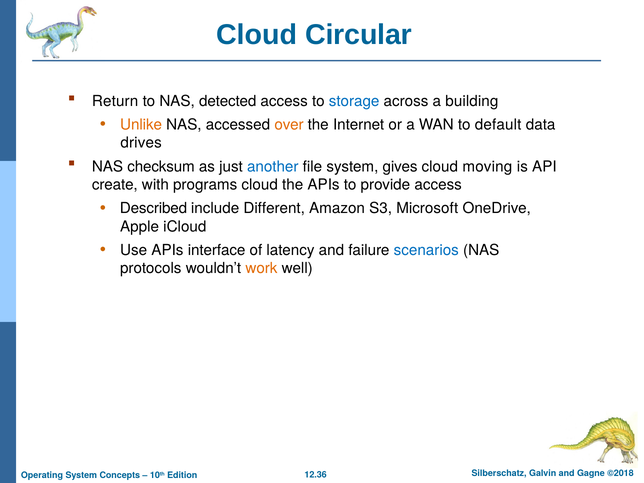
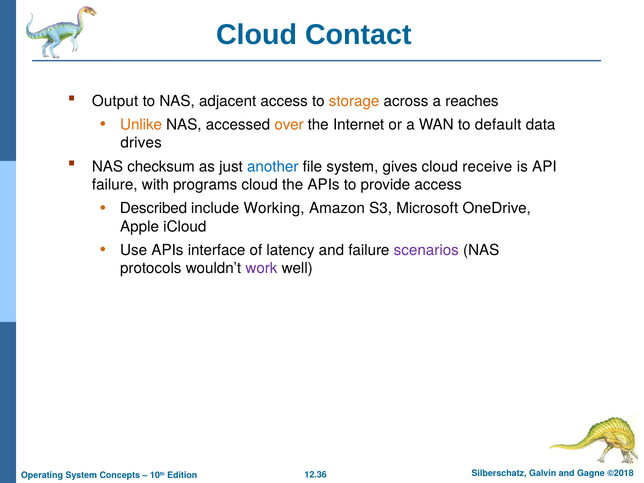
Circular: Circular -> Contact
Return: Return -> Output
detected: detected -> adjacent
storage colour: blue -> orange
building: building -> reaches
moving: moving -> receive
create at (115, 185): create -> failure
Different: Different -> Working
scenarios colour: blue -> purple
work colour: orange -> purple
